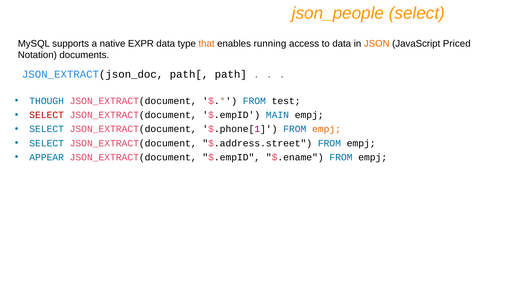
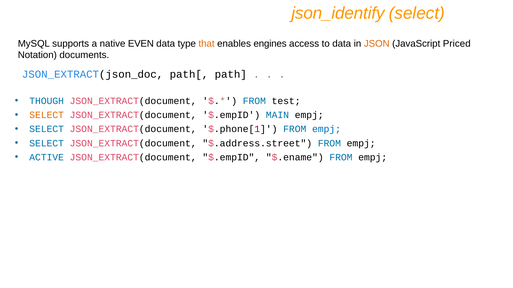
json_people: json_people -> json_identify
EXPR: EXPR -> EVEN
running: running -> engines
SELECT at (47, 115) colour: red -> orange
empj at (327, 129) colour: orange -> blue
APPEAR: APPEAR -> ACTIVE
